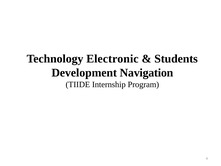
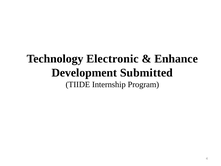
Students: Students -> Enhance
Navigation: Navigation -> Submitted
